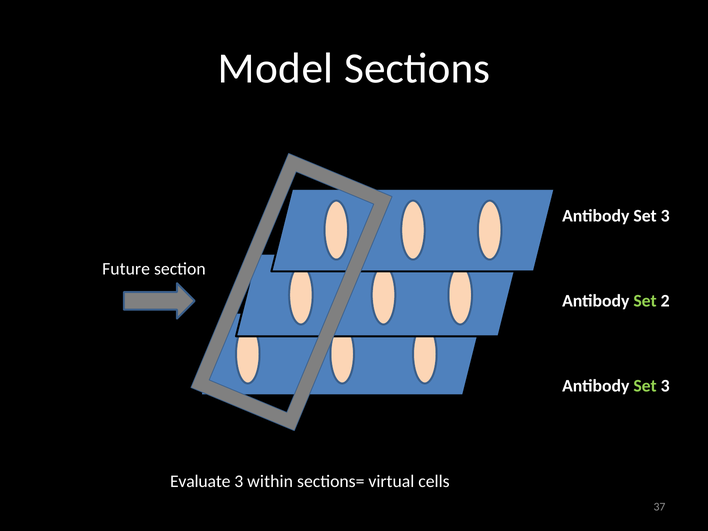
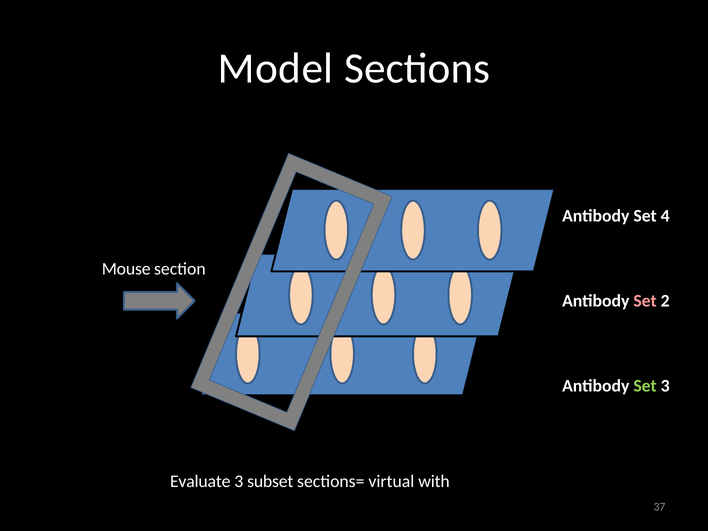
3 at (665, 216): 3 -> 4
Future: Future -> Mouse
Set at (645, 301) colour: light green -> pink
within: within -> subset
cells: cells -> with
